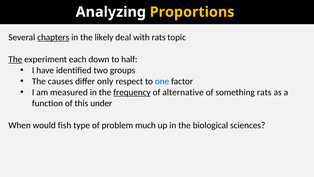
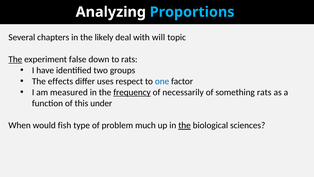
Proportions colour: yellow -> light blue
chapters underline: present -> none
with rats: rats -> will
each: each -> false
to half: half -> rats
causes: causes -> effects
only: only -> uses
alternative: alternative -> necessarily
the at (185, 125) underline: none -> present
